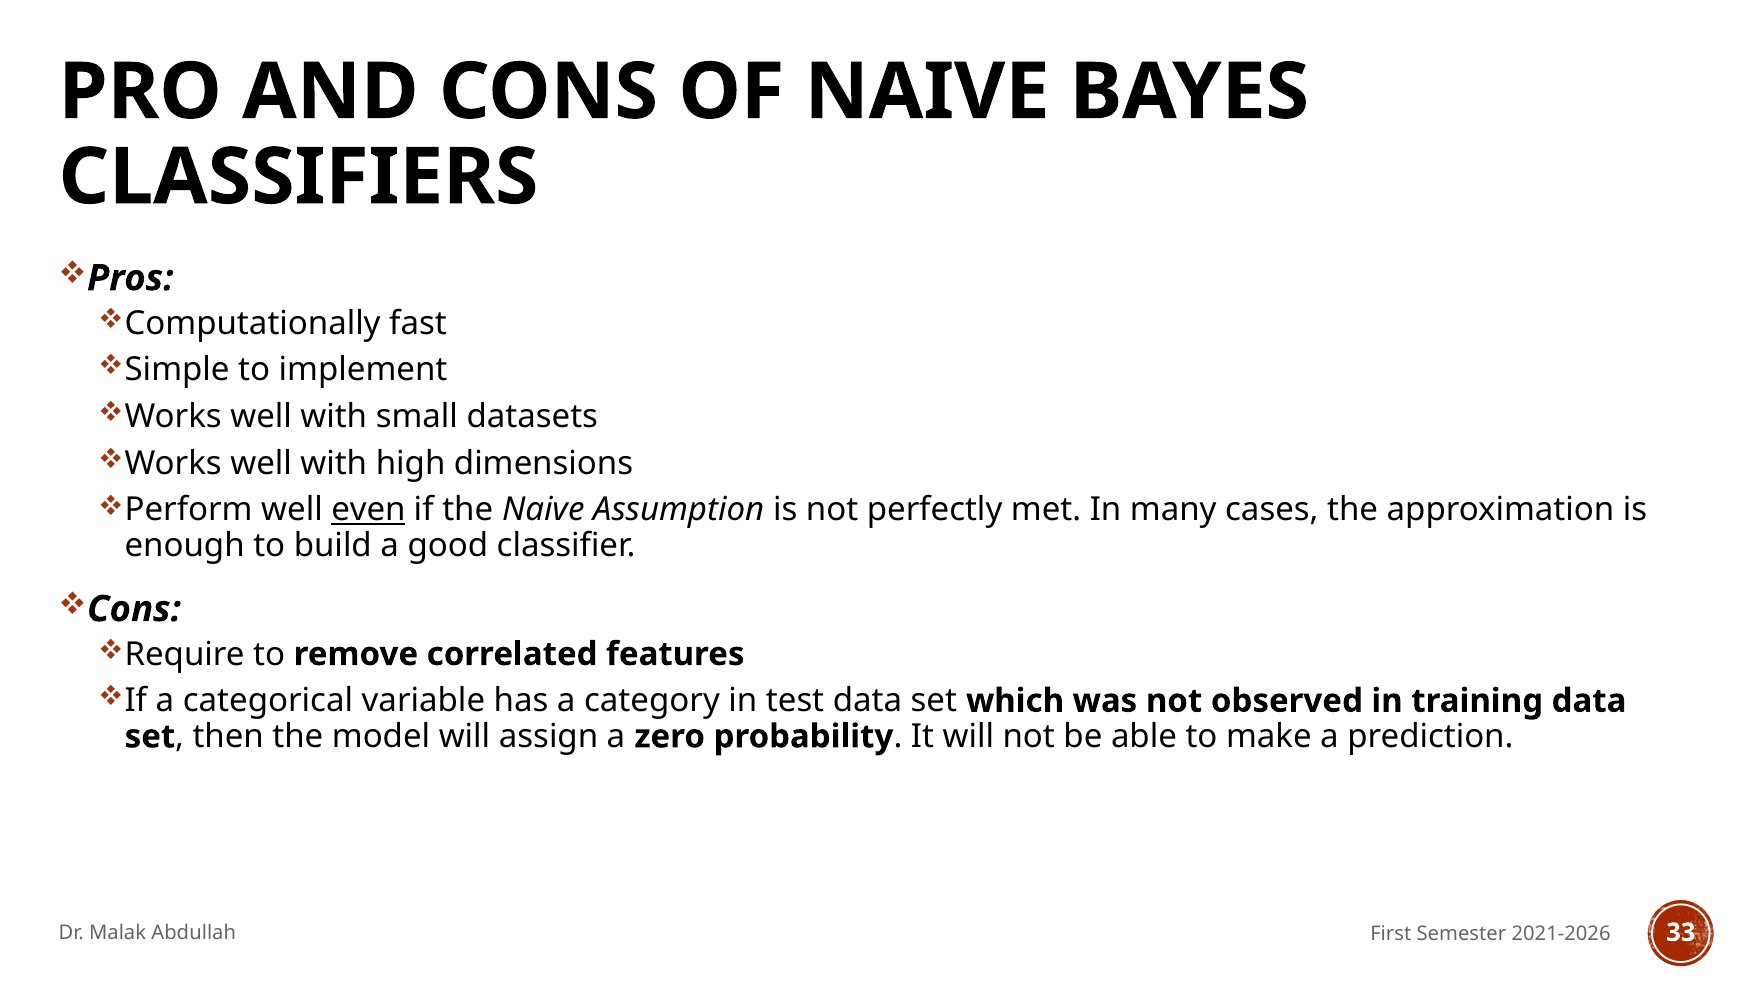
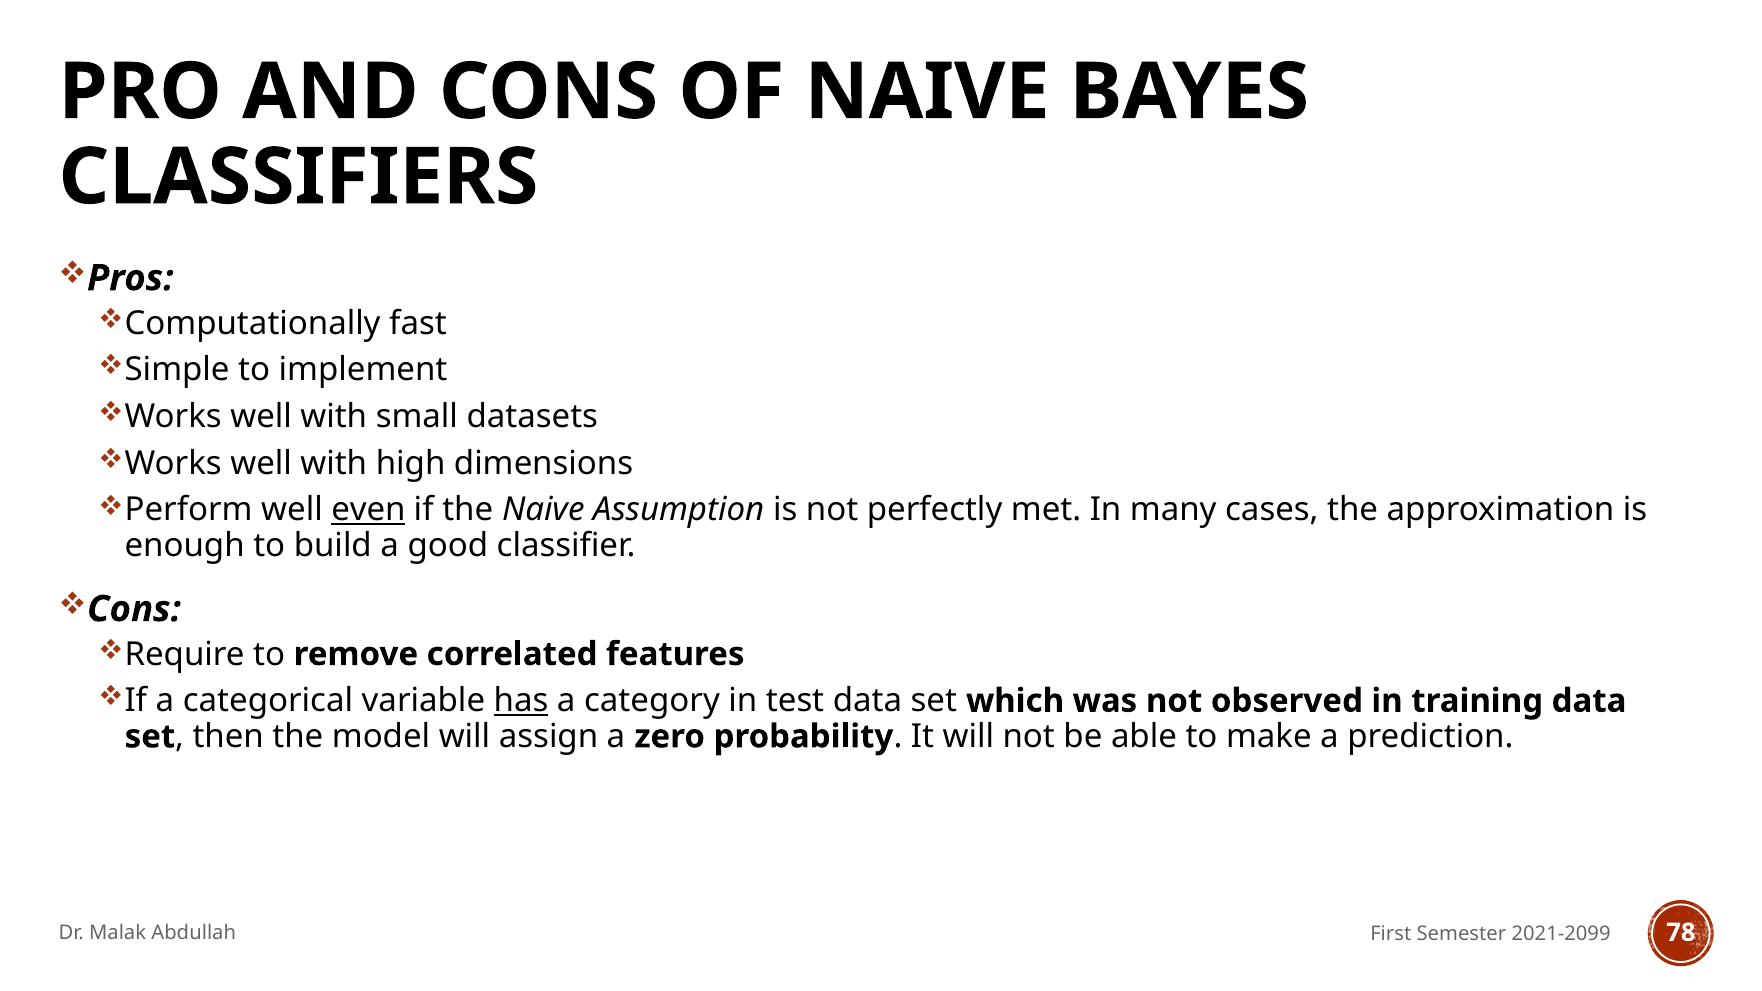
has underline: none -> present
33: 33 -> 78
2021-2026: 2021-2026 -> 2021-2099
